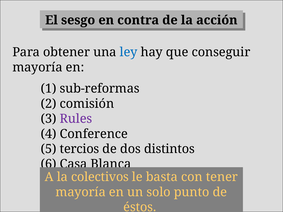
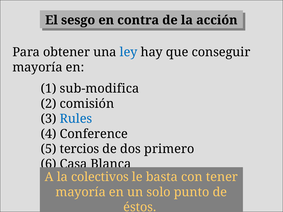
sub-reformas: sub-reformas -> sub-modifica
Rules colour: purple -> blue
distintos: distintos -> primero
